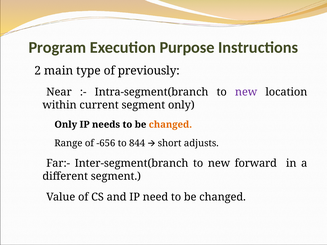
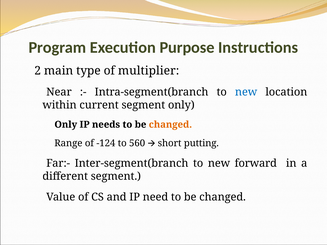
previously: previously -> multiplier
new at (246, 92) colour: purple -> blue
-656: -656 -> -124
844: 844 -> 560
adjusts: adjusts -> putting
